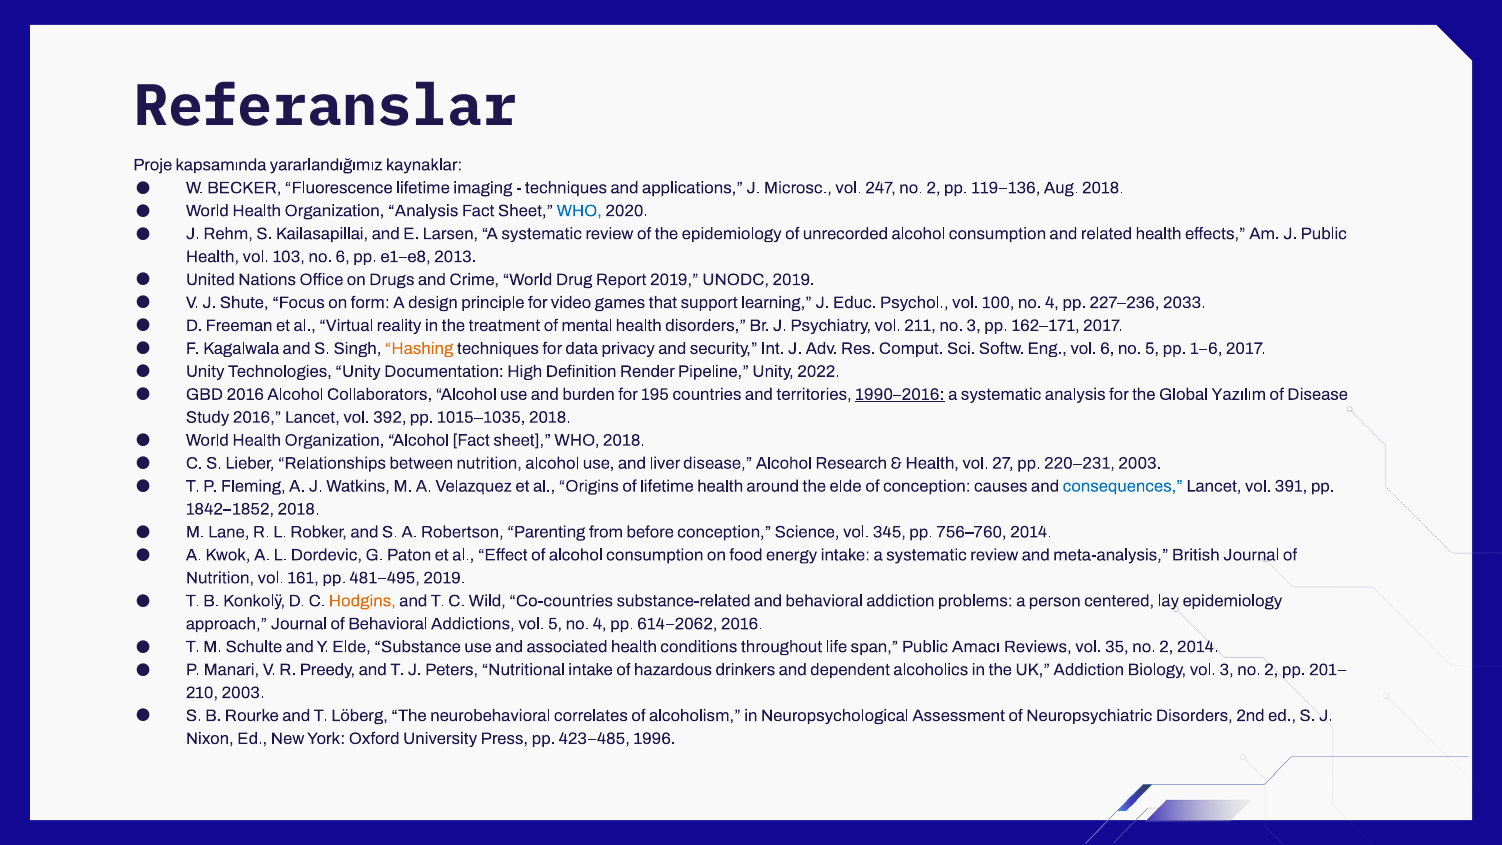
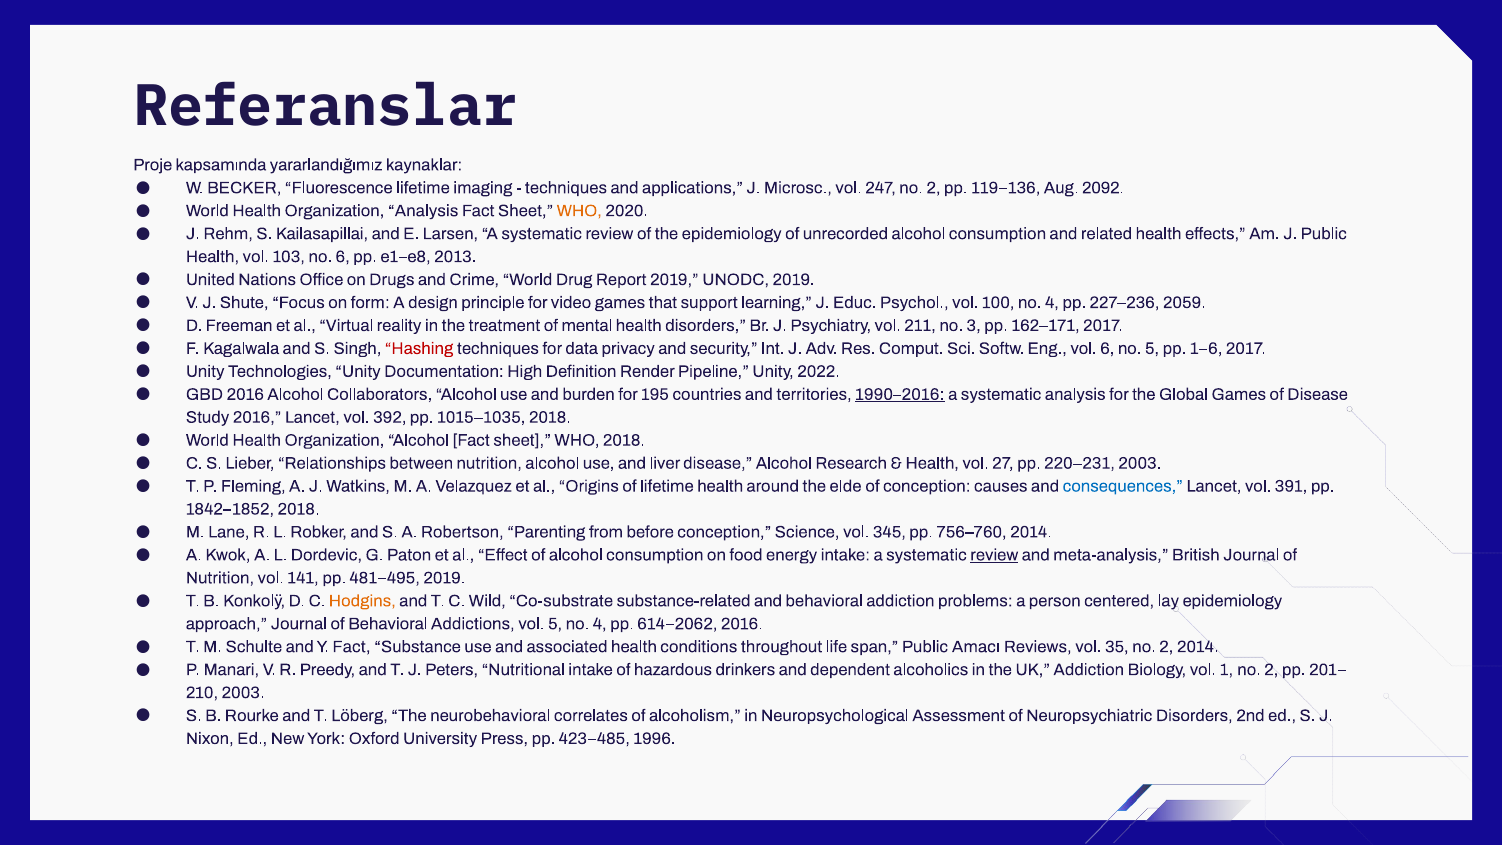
Aug 2018: 2018 -> 2092
WHO at (579, 211) colour: blue -> orange
2033: 2033 -> 2059
Hashing colour: orange -> red
Global Yazılım: Yazılım -> Games
review at (994, 555) underline: none -> present
161: 161 -> 141
Co-countries: Co-countries -> Co-substrate
Y Elde: Elde -> Fact
vol 3: 3 -> 1
